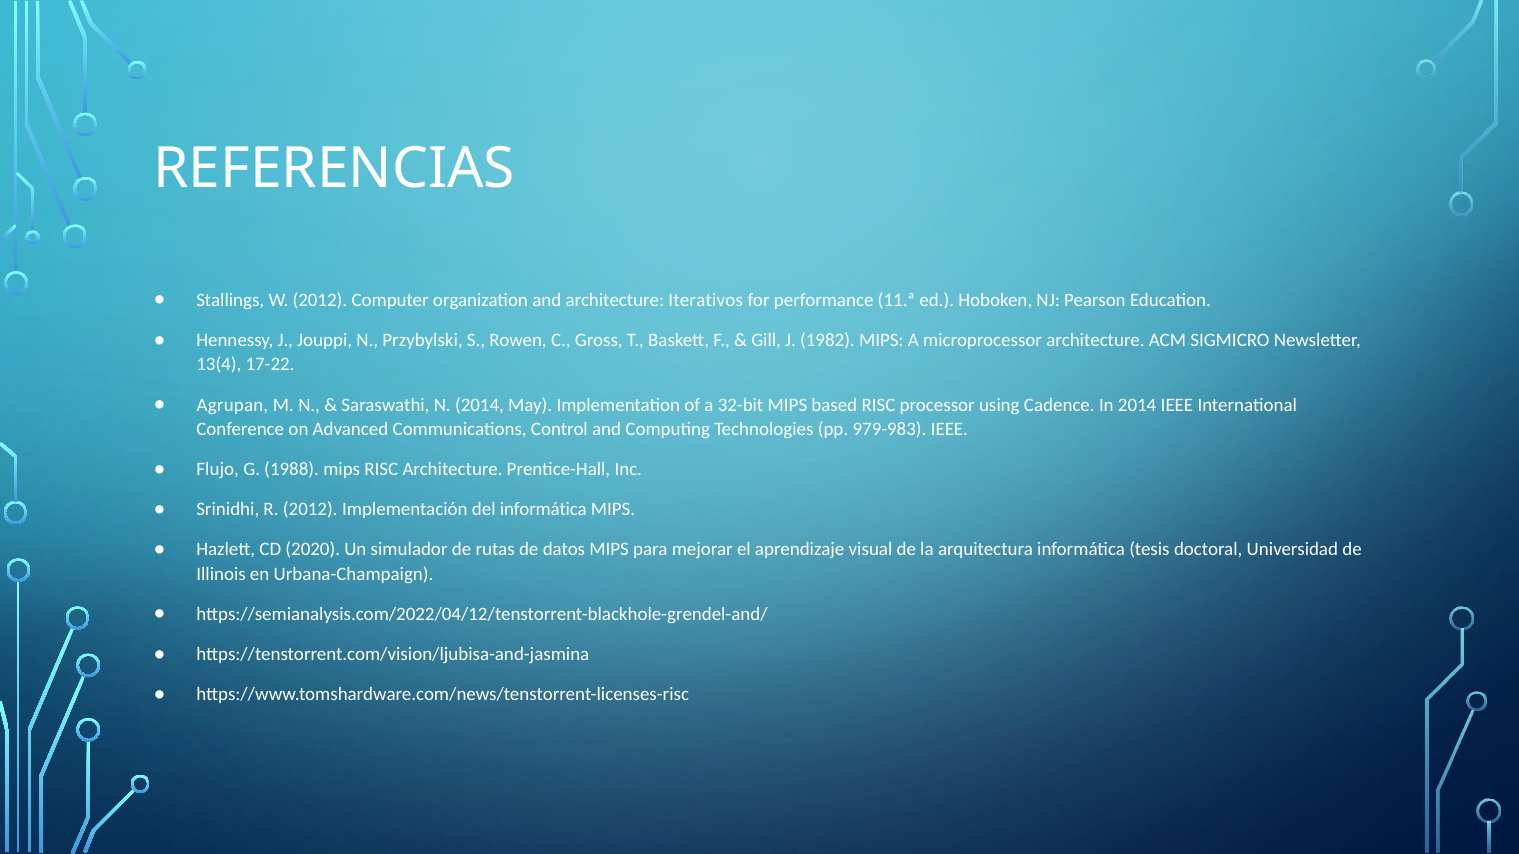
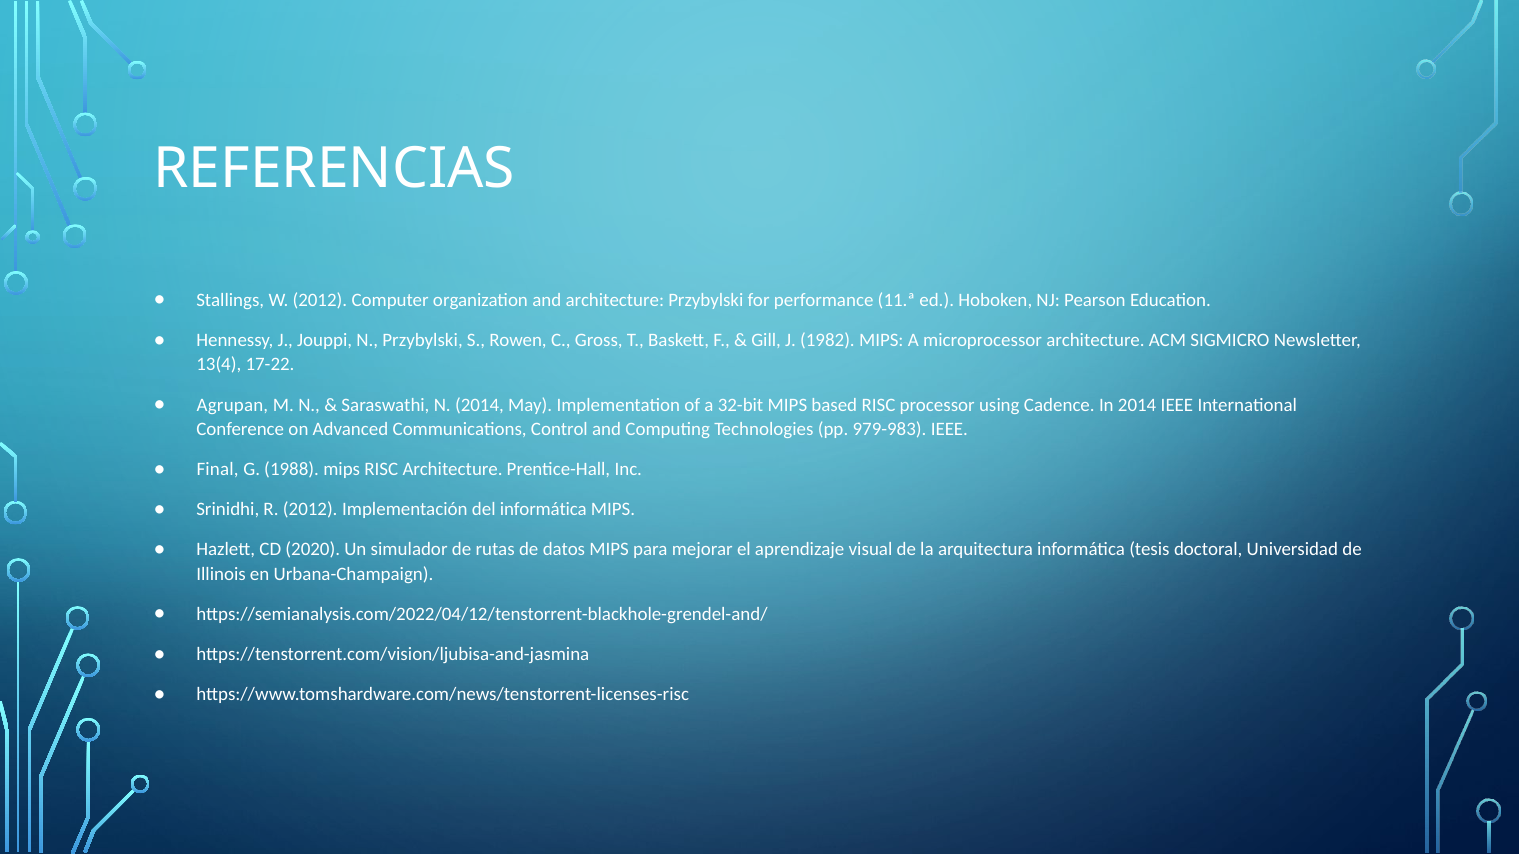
architecture Iterativos: Iterativos -> Przybylski
Flujo: Flujo -> Final
